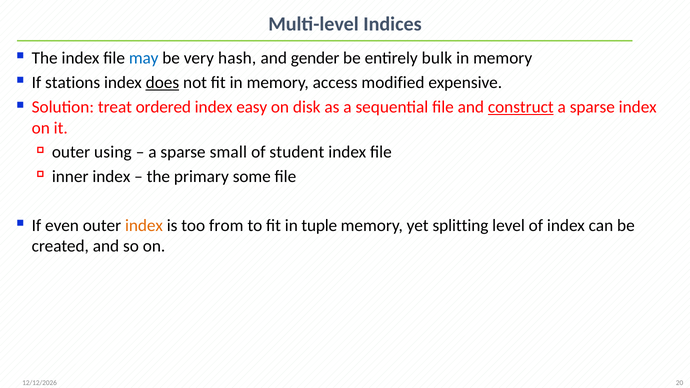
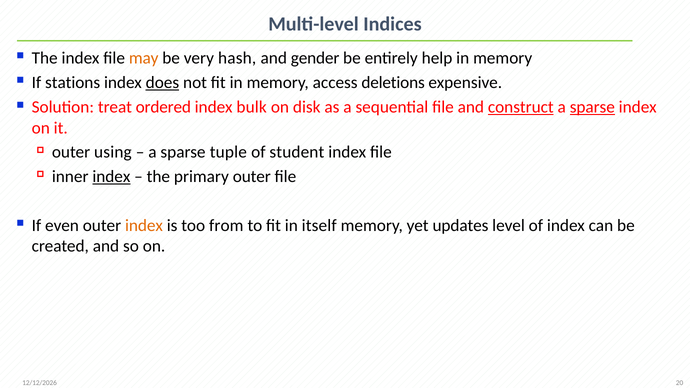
may colour: blue -> orange
bulk: bulk -> help
modified: modified -> deletions
easy: easy -> bulk
sparse at (592, 107) underline: none -> present
small: small -> tuple
index at (111, 177) underline: none -> present
primary some: some -> outer
tuple: tuple -> itself
splitting: splitting -> updates
